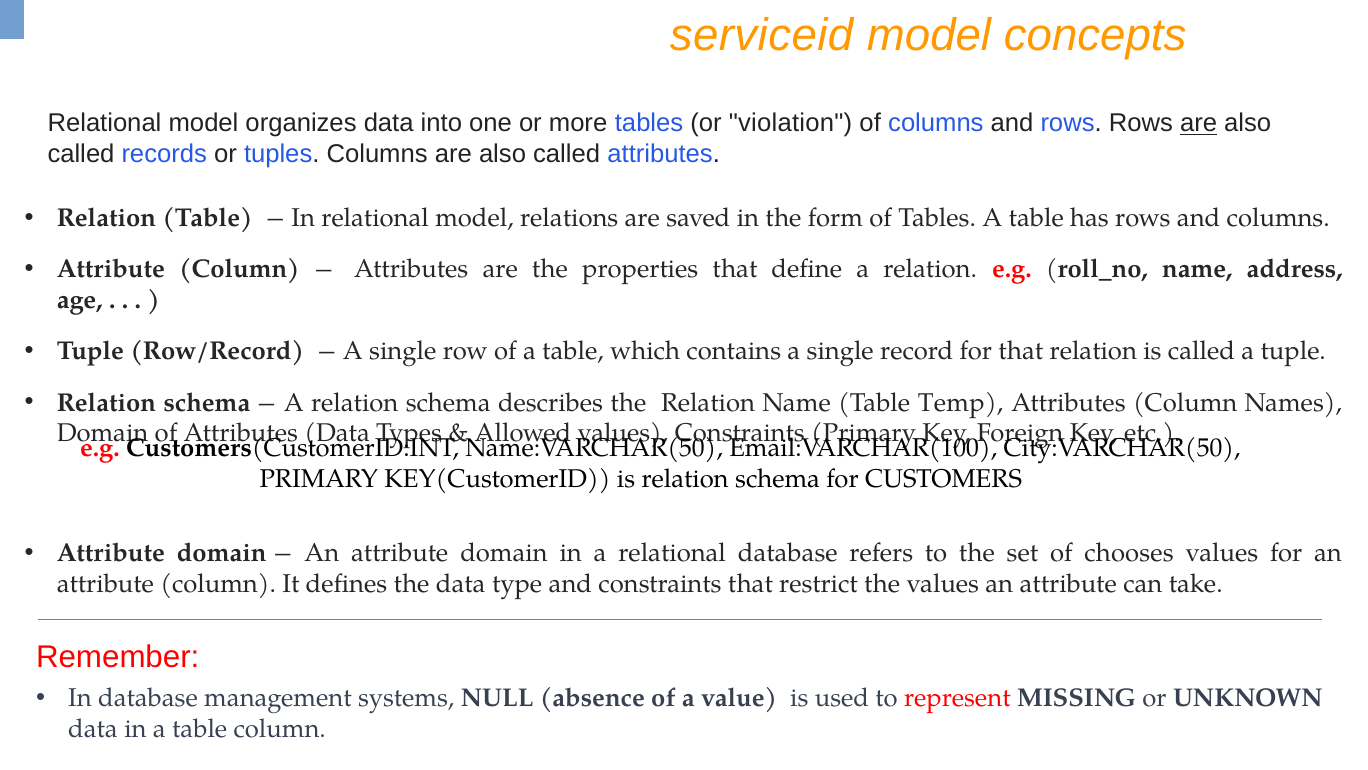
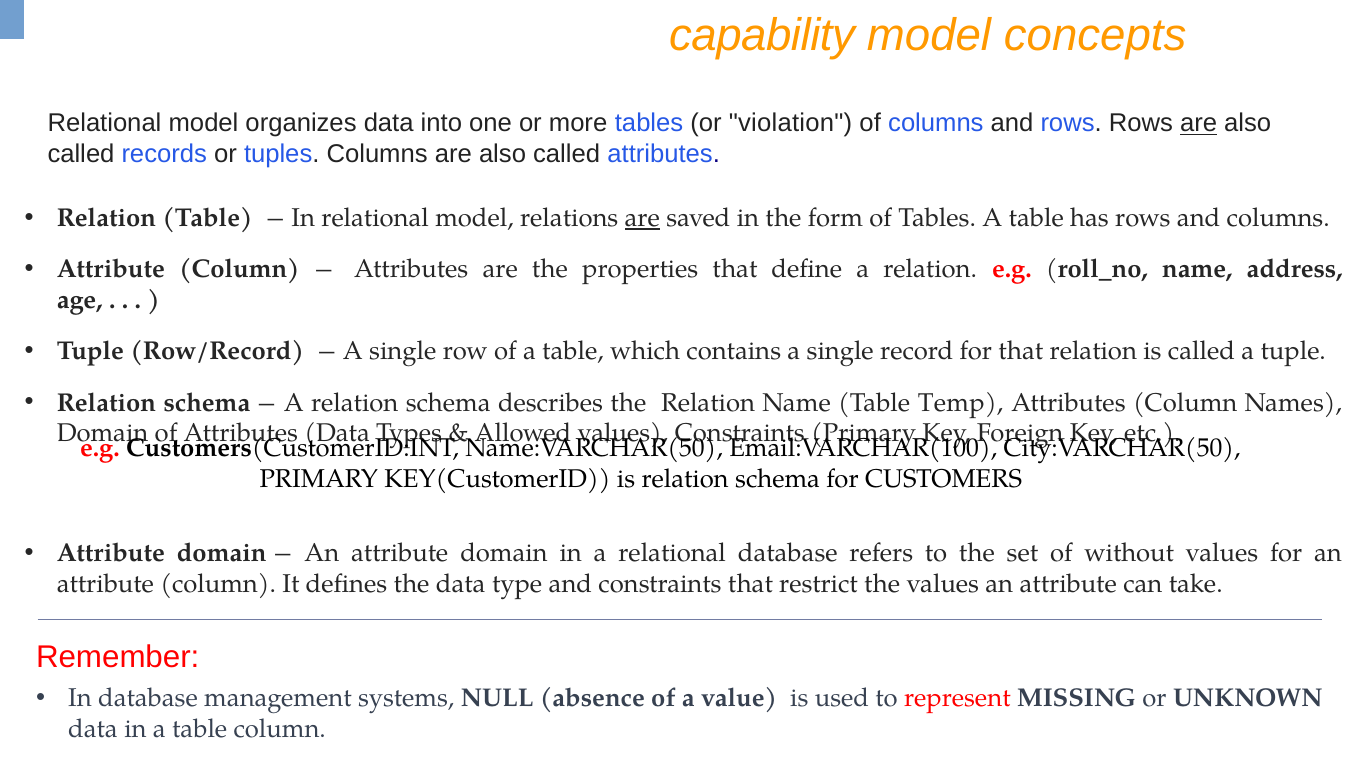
serviceid: serviceid -> capability
are at (642, 218) underline: none -> present
chooses: chooses -> without
